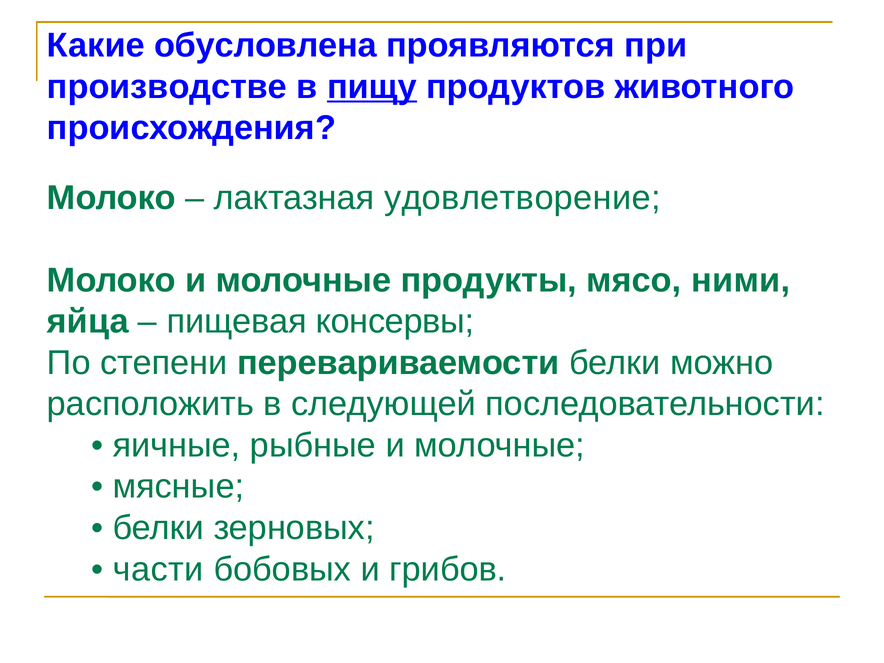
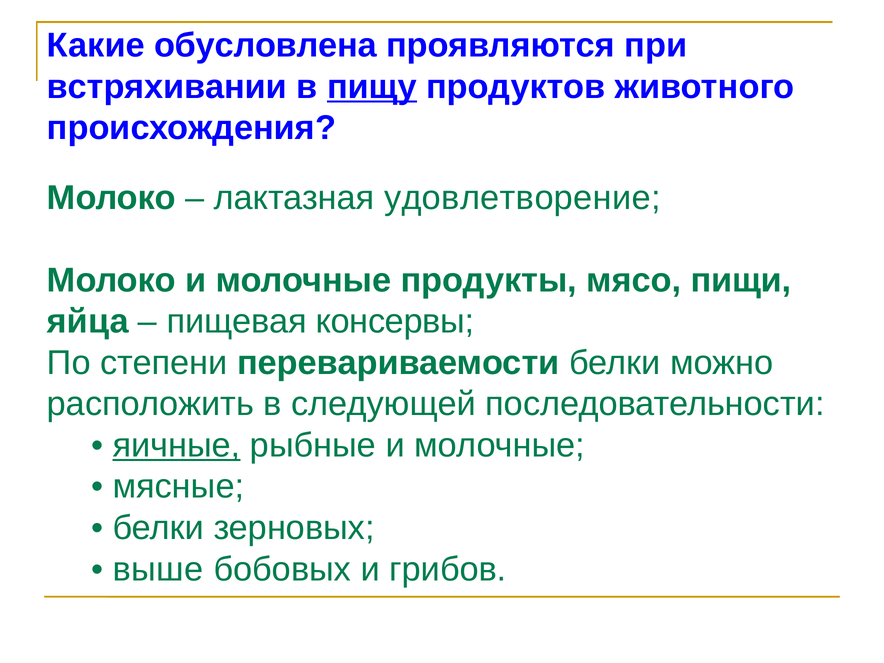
производстве: производстве -> встряхивании
ними: ними -> пищи
яичные underline: none -> present
части: части -> выше
